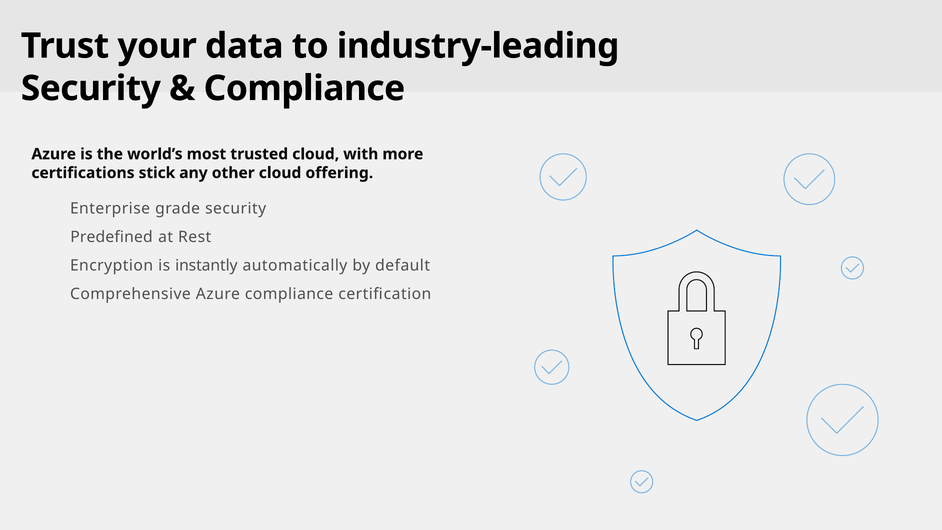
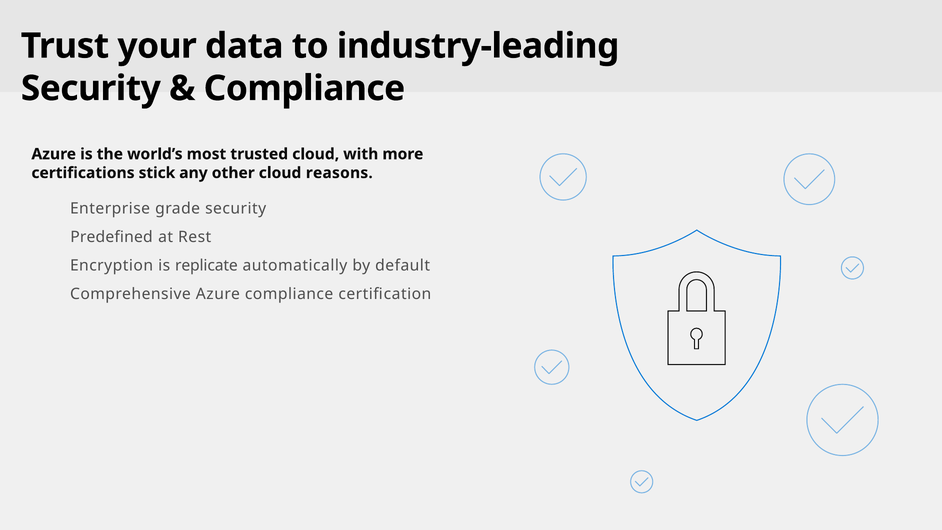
offering: offering -> reasons
instantly: instantly -> replicate
